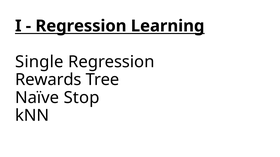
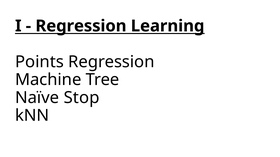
Single: Single -> Points
Rewards: Rewards -> Machine
